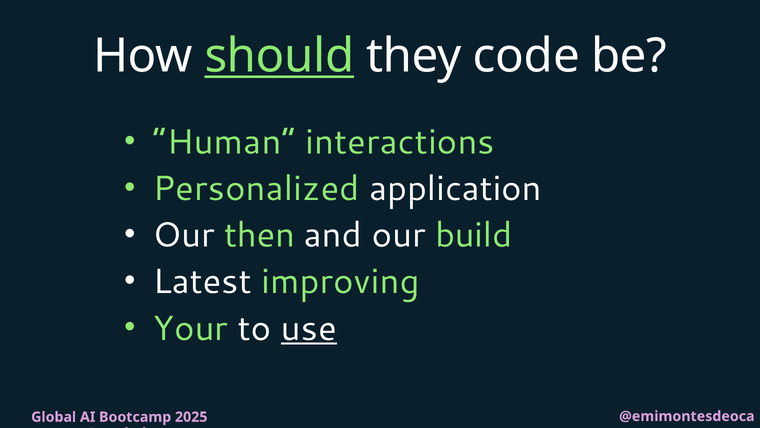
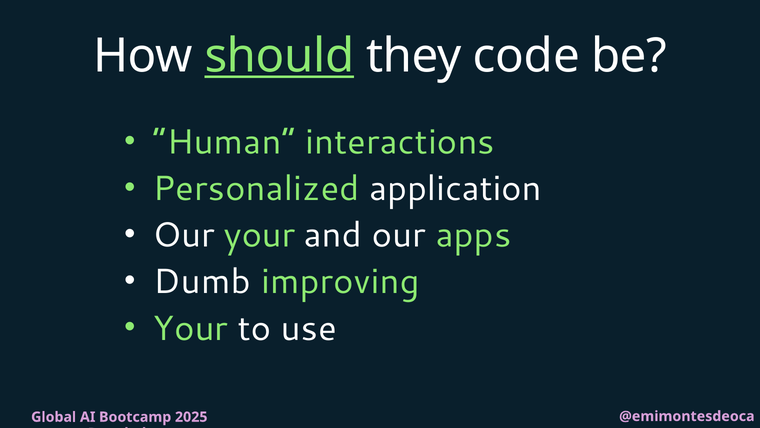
Our then: then -> your
build: build -> apps
Latest: Latest -> Dumb
use underline: present -> none
